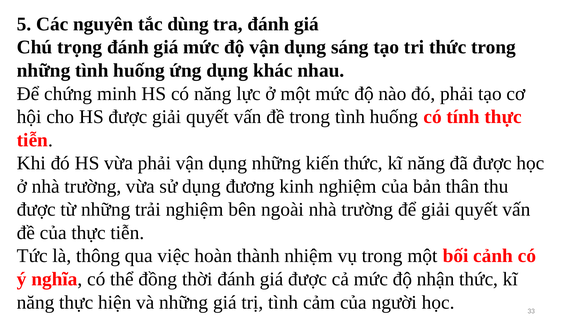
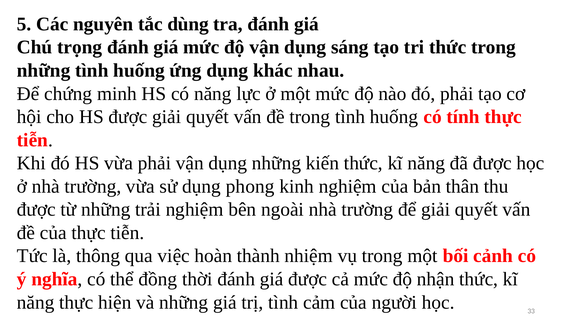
đương: đương -> phong
